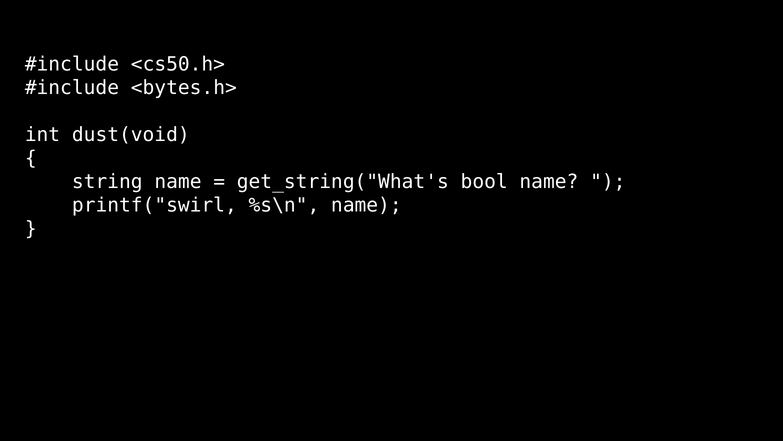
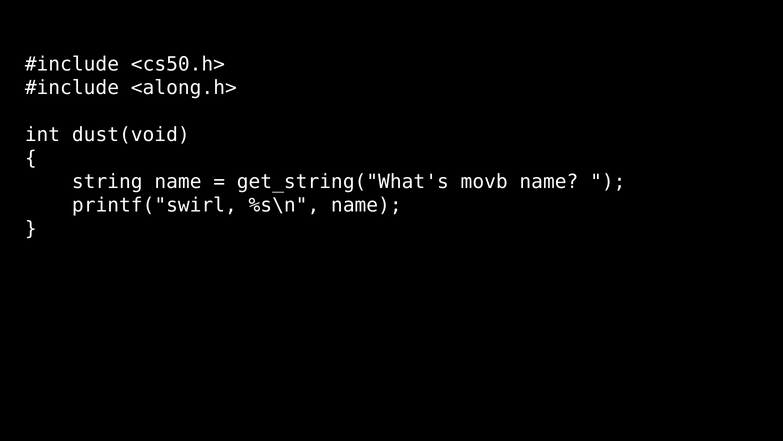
<bytes.h>: <bytes.h> -> <along.h>
bool: bool -> movb
